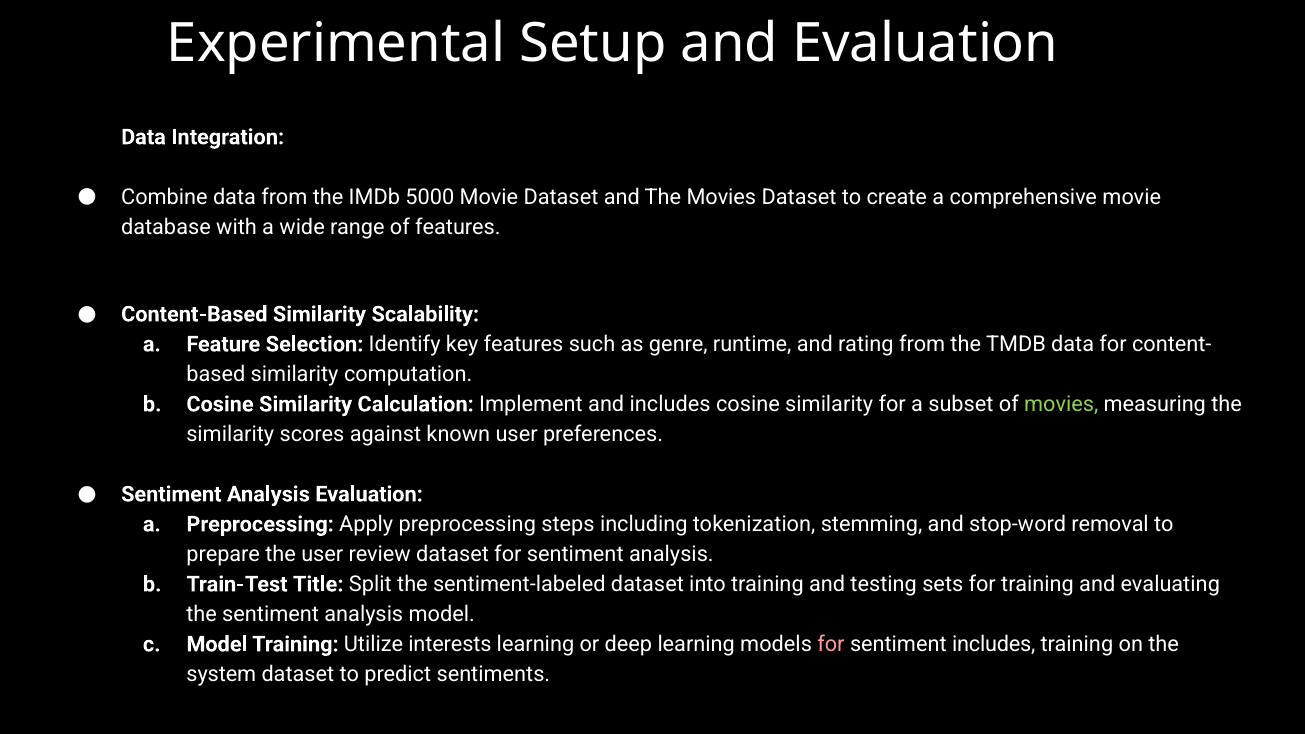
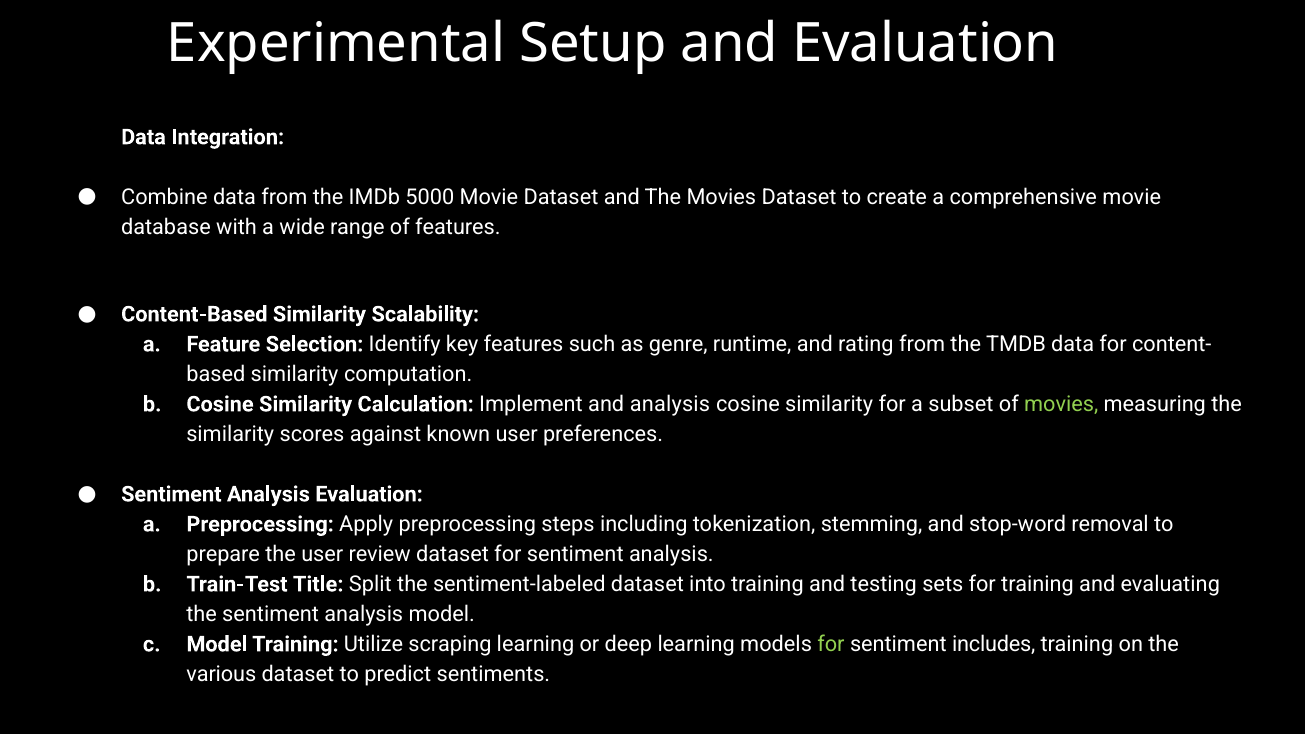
and includes: includes -> analysis
interests: interests -> scraping
for at (831, 644) colour: pink -> light green
system: system -> various
